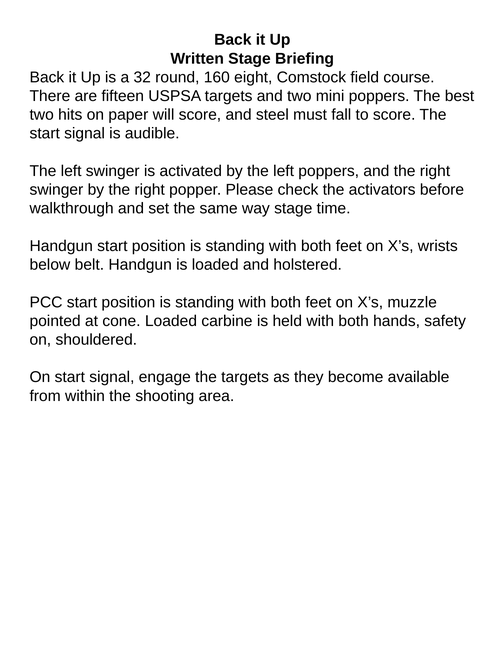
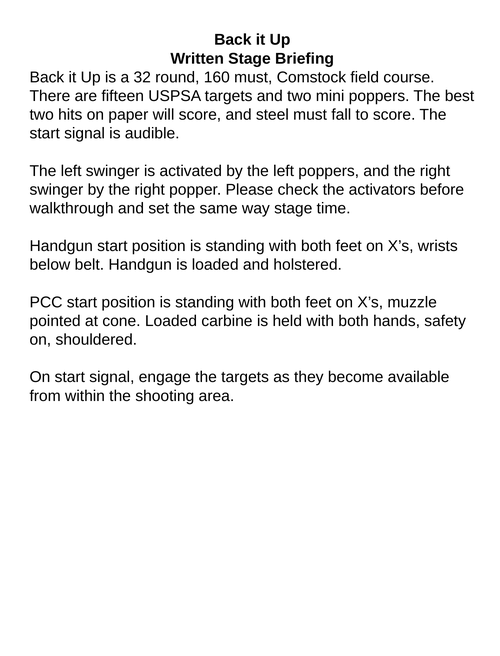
160 eight: eight -> must
